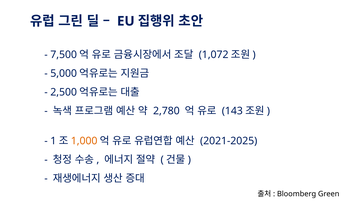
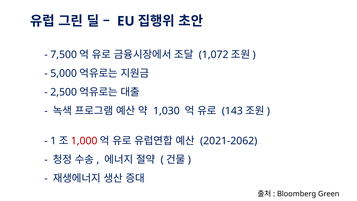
2,780: 2,780 -> 1,030
1,000 colour: orange -> red
2021-2025: 2021-2025 -> 2021-2062
